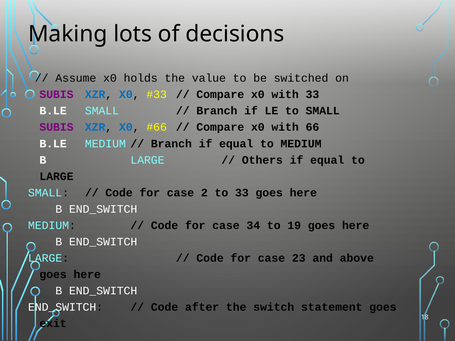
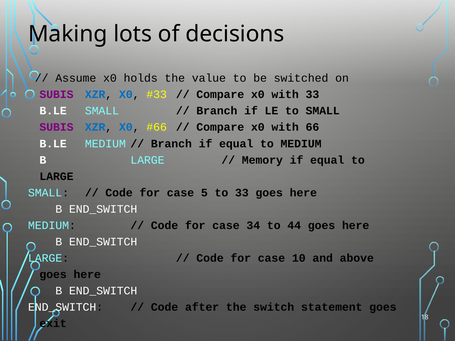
Others: Others -> Memory
2: 2 -> 5
19: 19 -> 44
23: 23 -> 10
